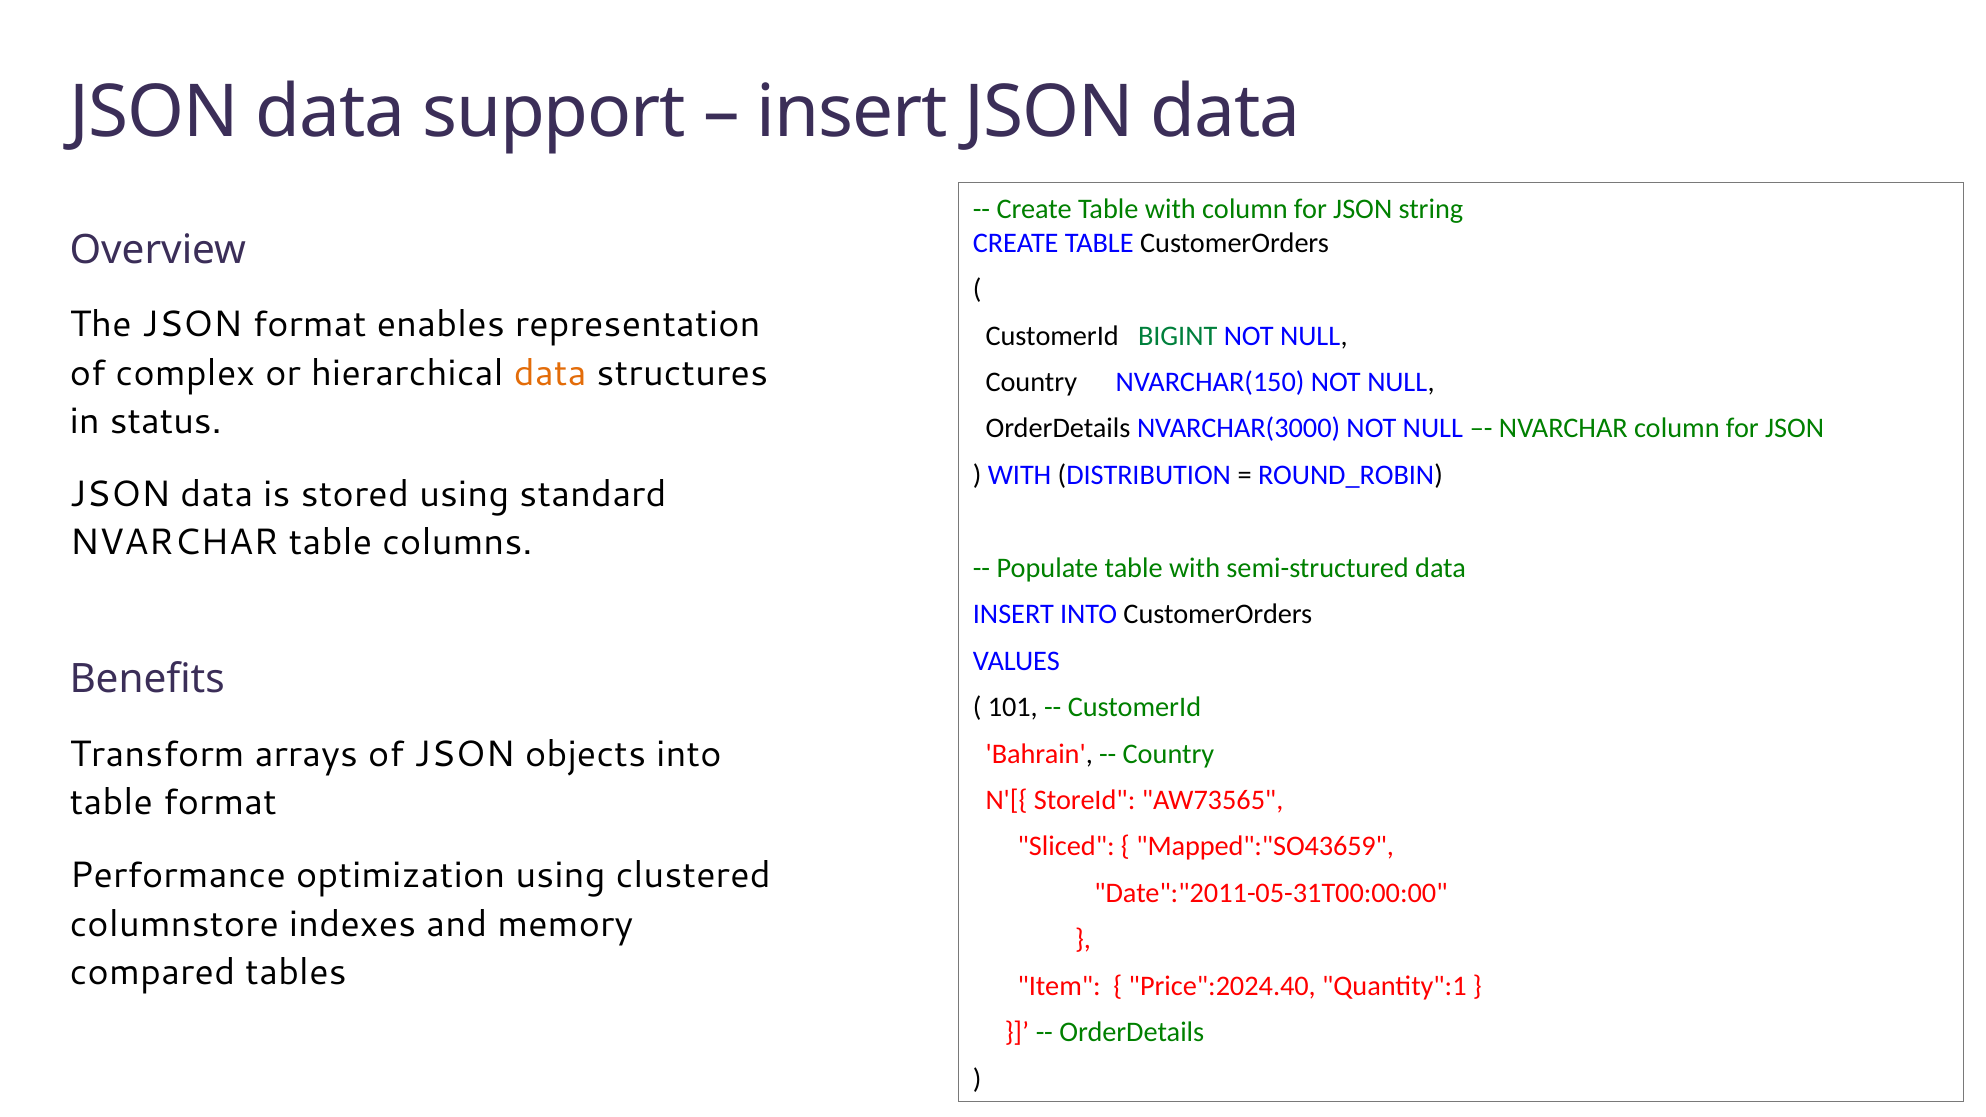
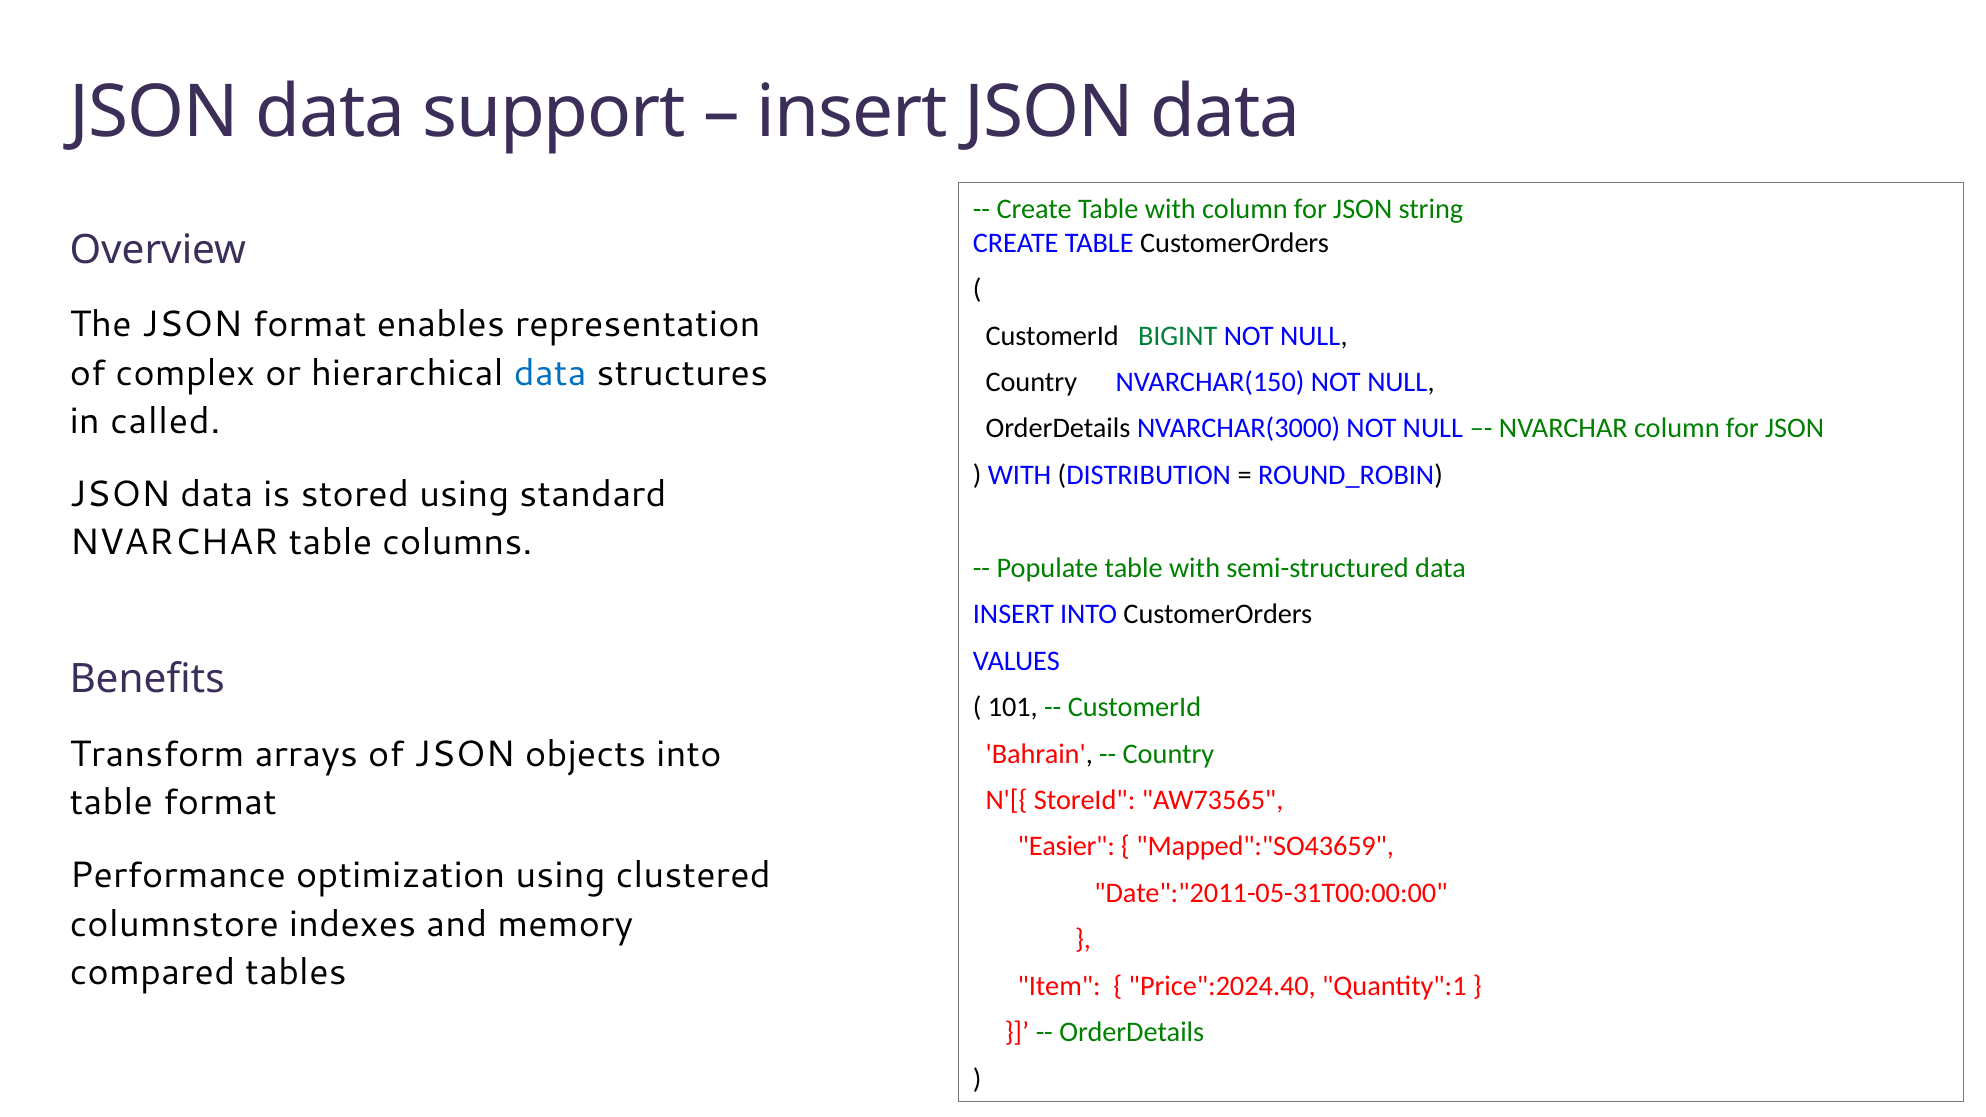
data at (550, 373) colour: orange -> blue
status: status -> called
Sliced: Sliced -> Easier
